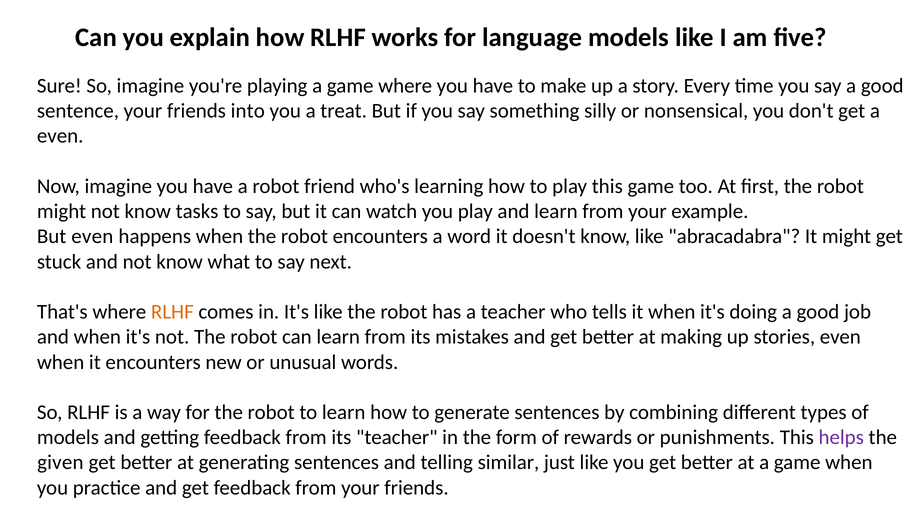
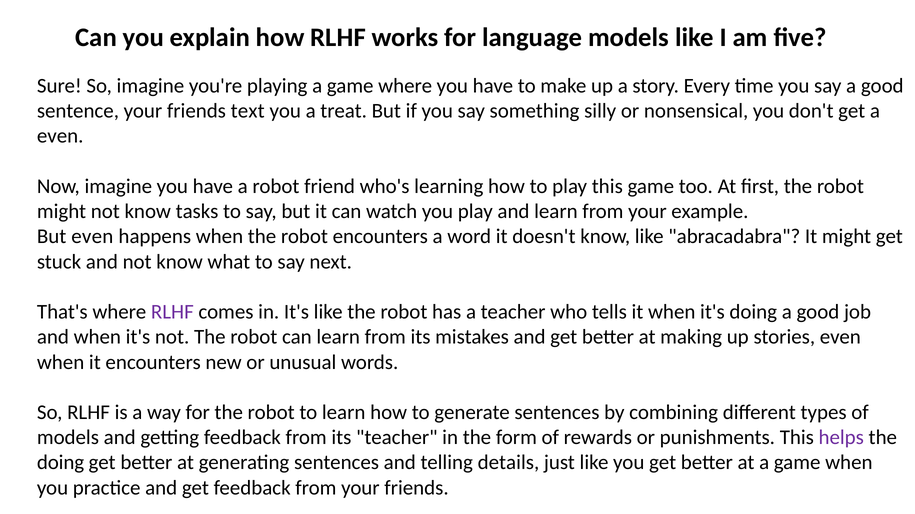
into: into -> text
RLHF at (172, 312) colour: orange -> purple
given at (60, 463): given -> doing
similar: similar -> details
